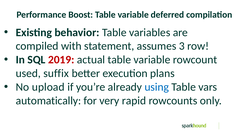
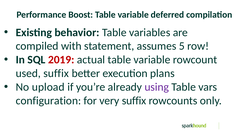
3: 3 -> 5
using colour: blue -> purple
automatically: automatically -> configuration
very rapid: rapid -> suffix
